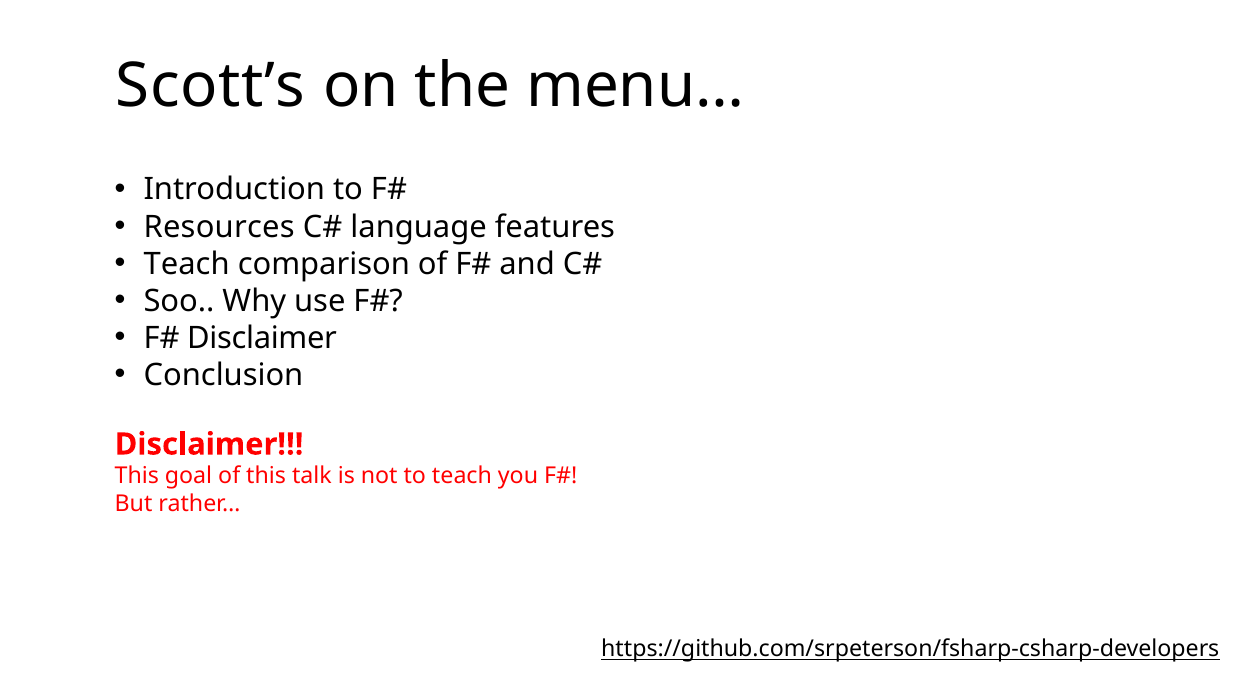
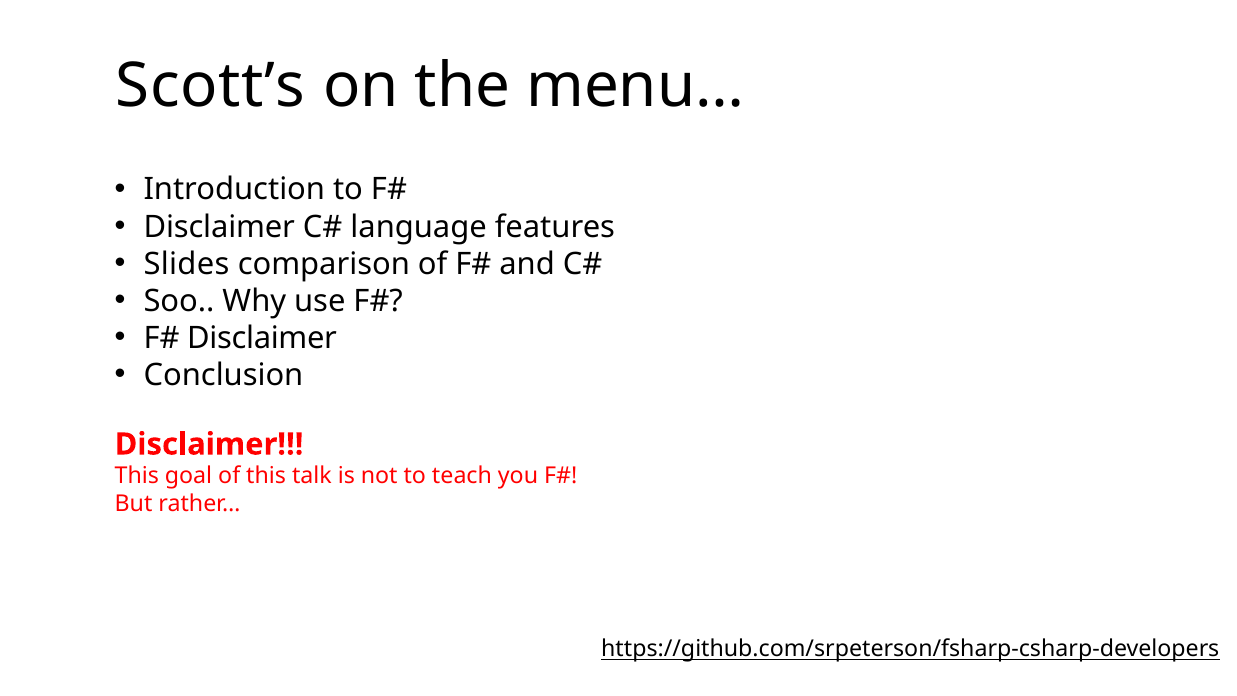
Resources at (219, 227): Resources -> Disclaimer
Teach at (187, 264): Teach -> Slides
